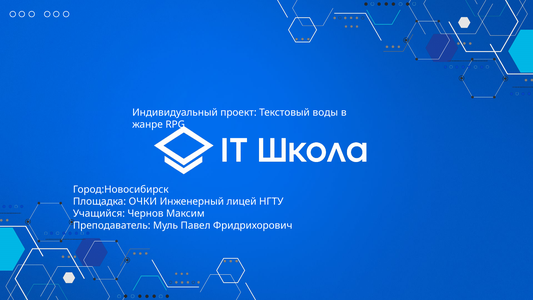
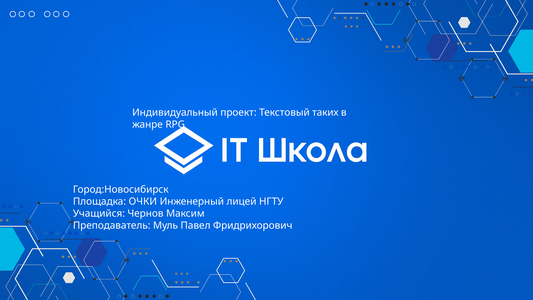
воды: воды -> таких
